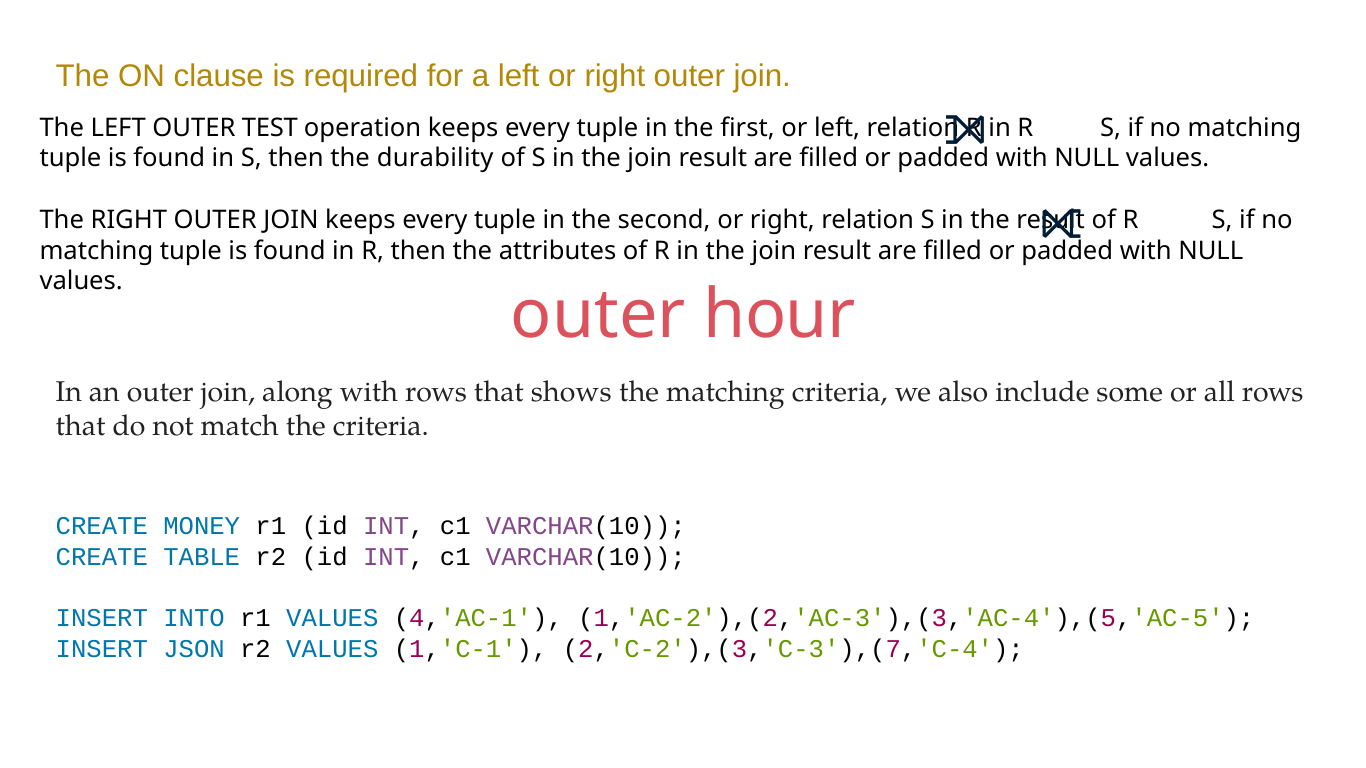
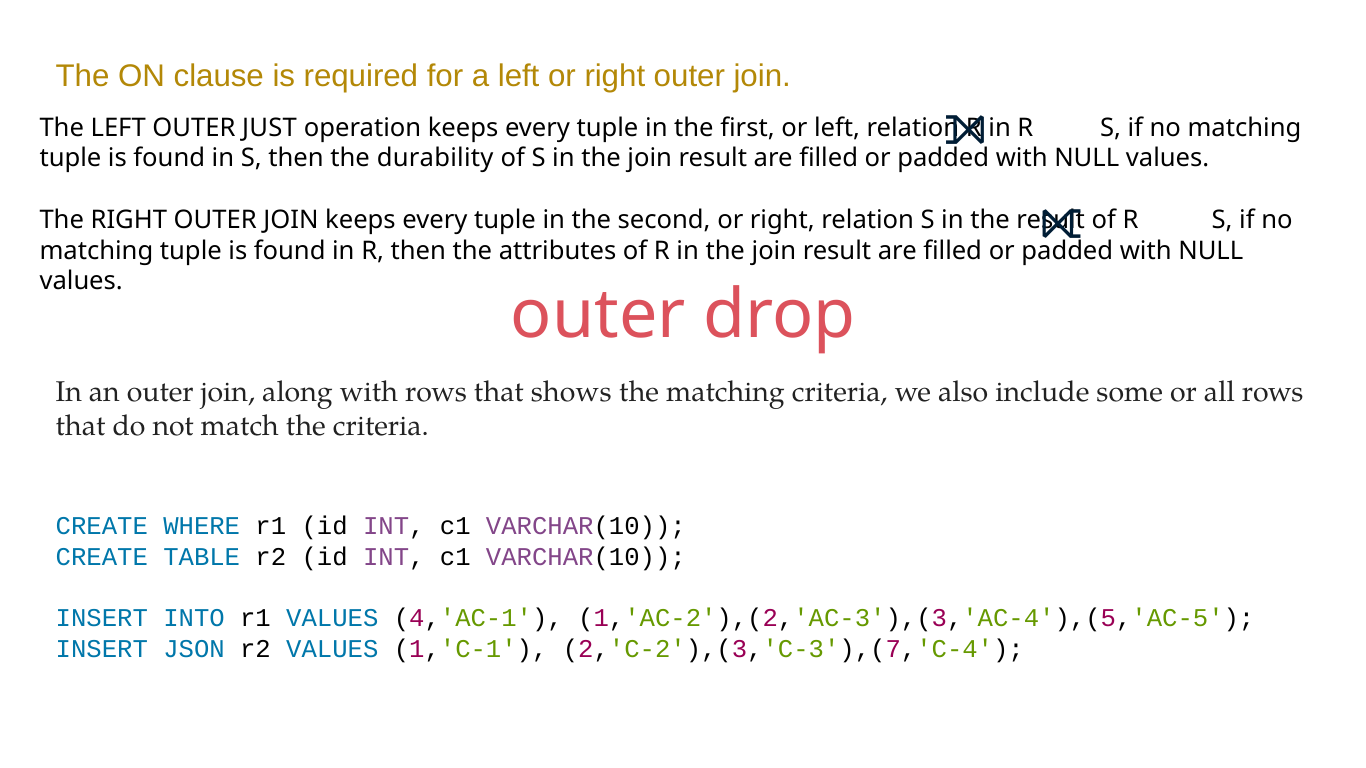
TEST: TEST -> JUST
hour: hour -> drop
MONEY: MONEY -> WHERE
